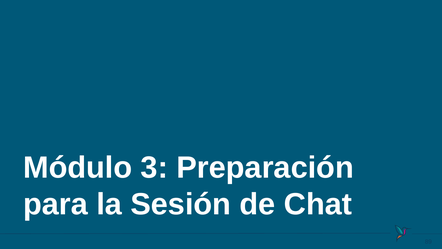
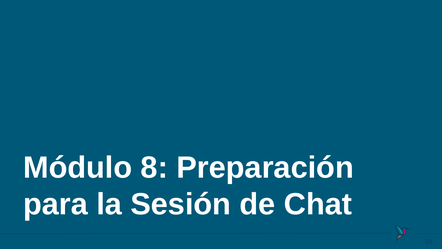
3: 3 -> 8
